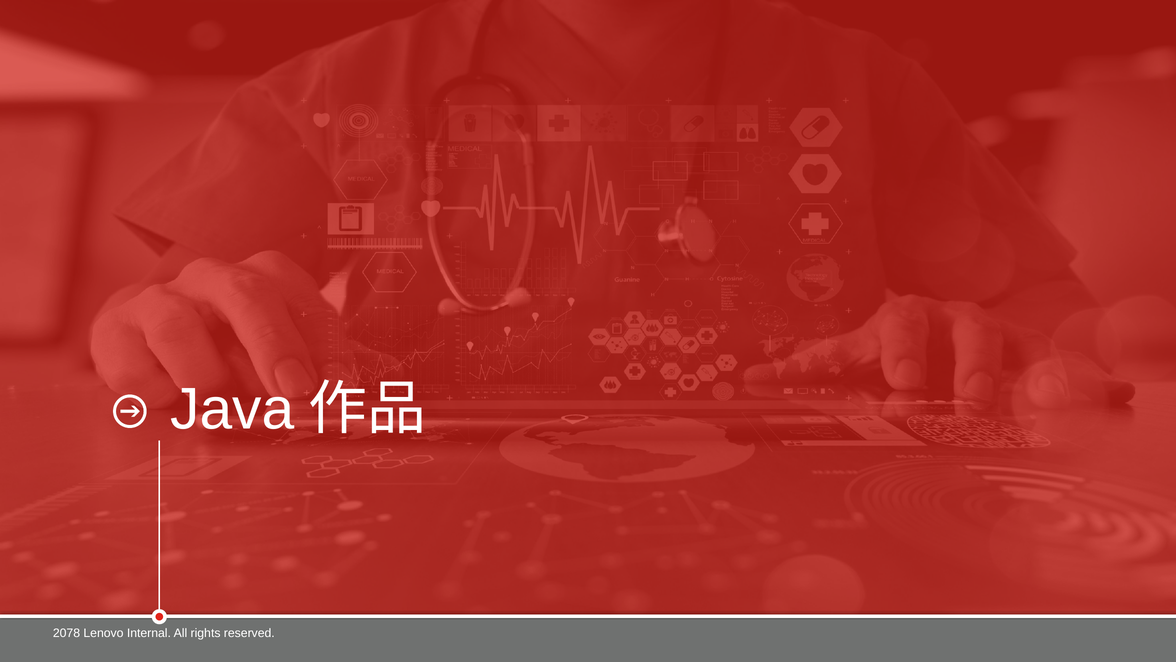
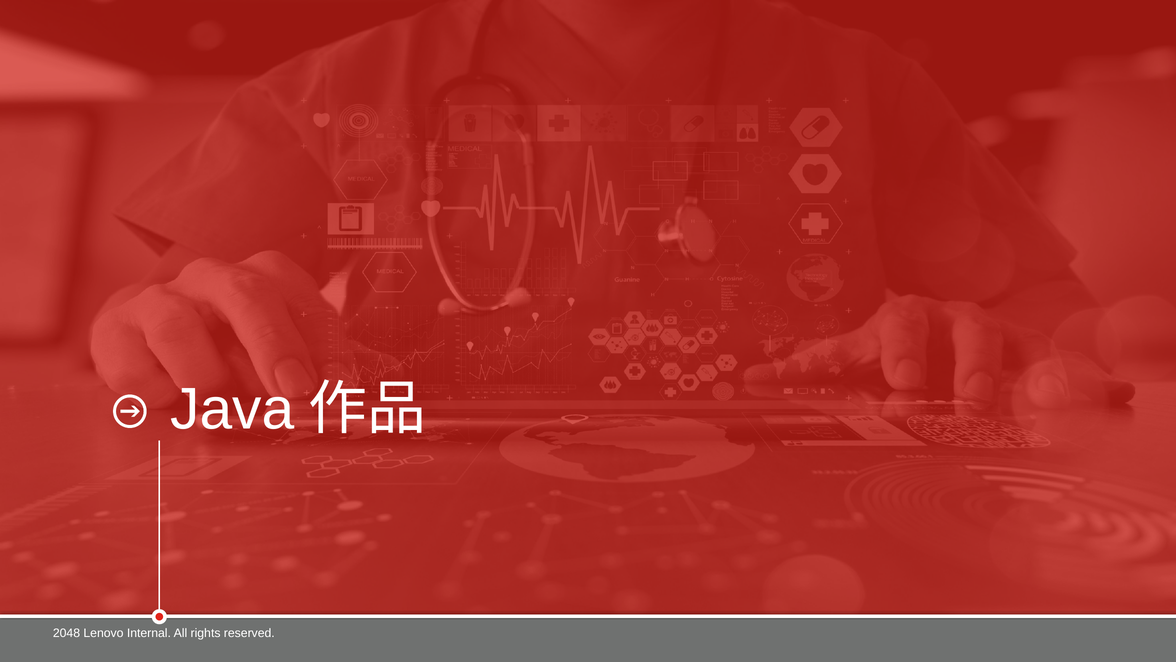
2078: 2078 -> 2048
